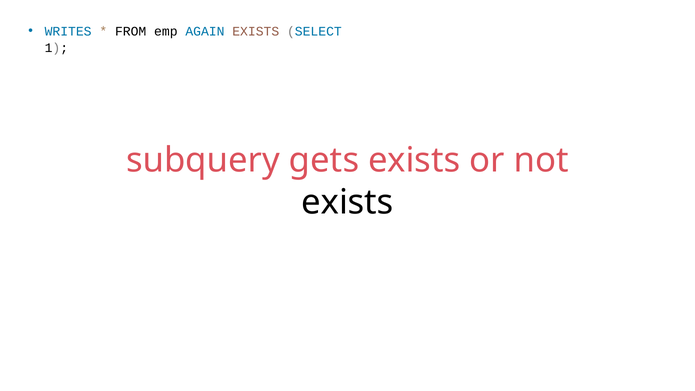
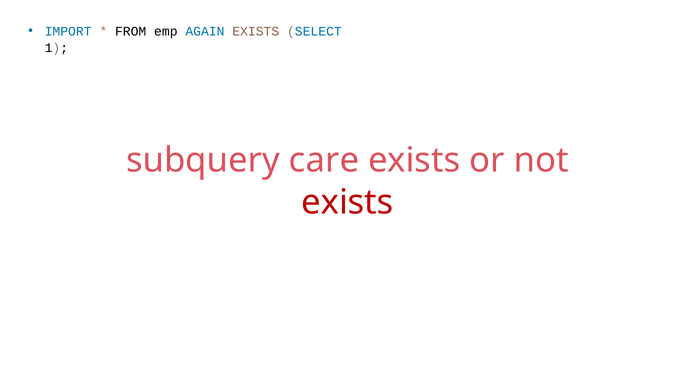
WRITES: WRITES -> IMPORT
gets: gets -> care
exists at (347, 202) colour: black -> red
